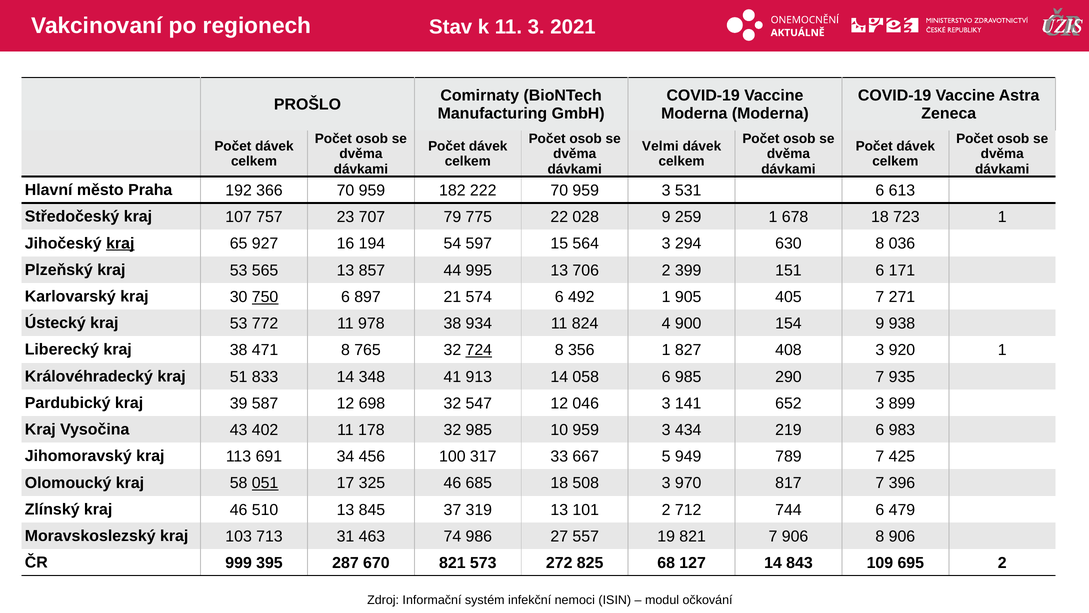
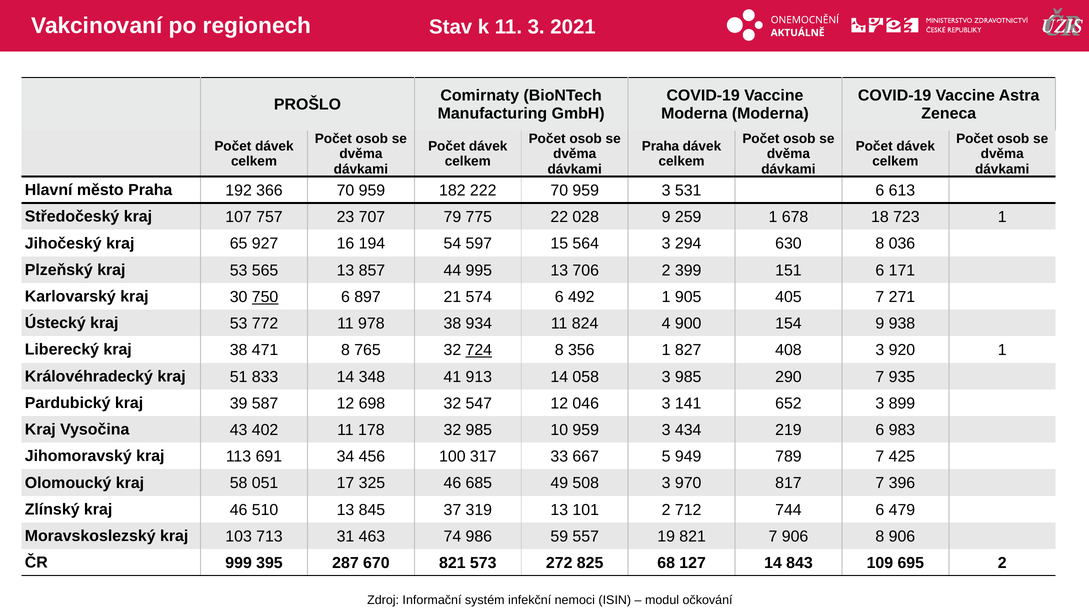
Velmi at (660, 146): Velmi -> Praha
kraj at (120, 243) underline: present -> none
058 6: 6 -> 3
051 underline: present -> none
685 18: 18 -> 49
27: 27 -> 59
